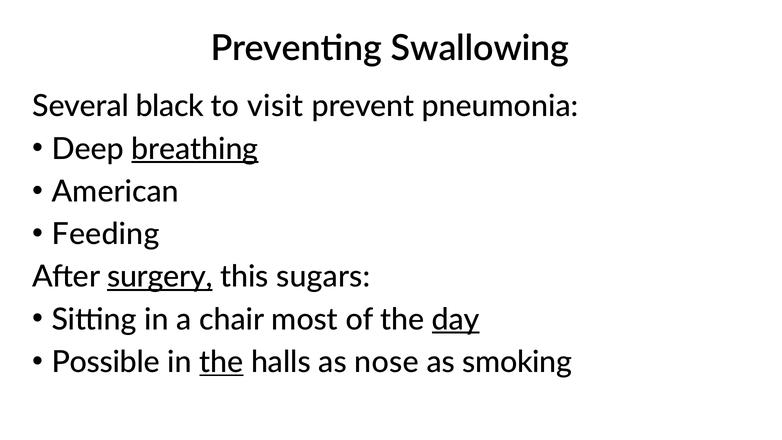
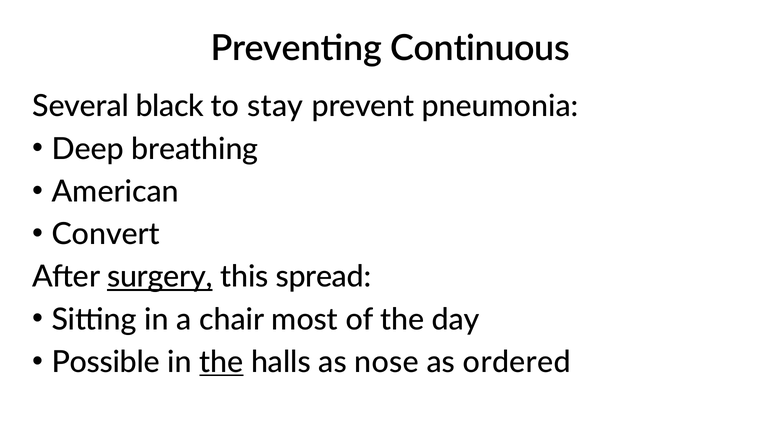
Swallowing: Swallowing -> Continuous
visit: visit -> stay
breathing underline: present -> none
Feeding: Feeding -> Convert
sugars: sugars -> spread
day underline: present -> none
smoking: smoking -> ordered
